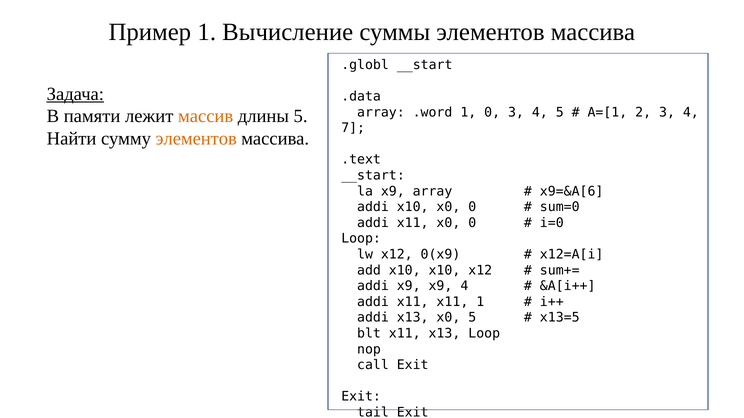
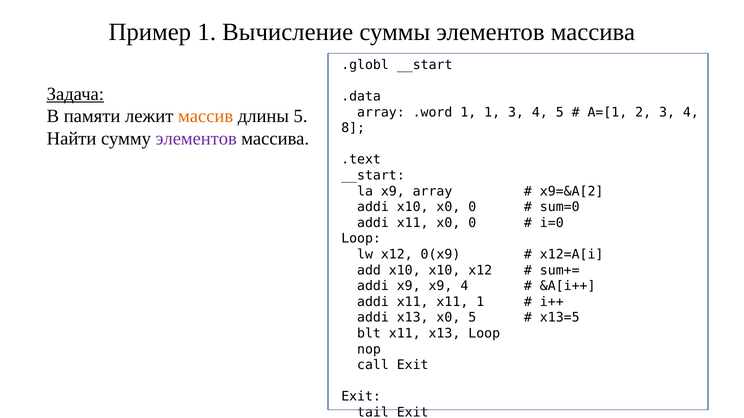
1 0: 0 -> 1
7: 7 -> 8
элементов at (196, 139) colour: orange -> purple
x9=&A[6: x9=&A[6 -> x9=&A[2
